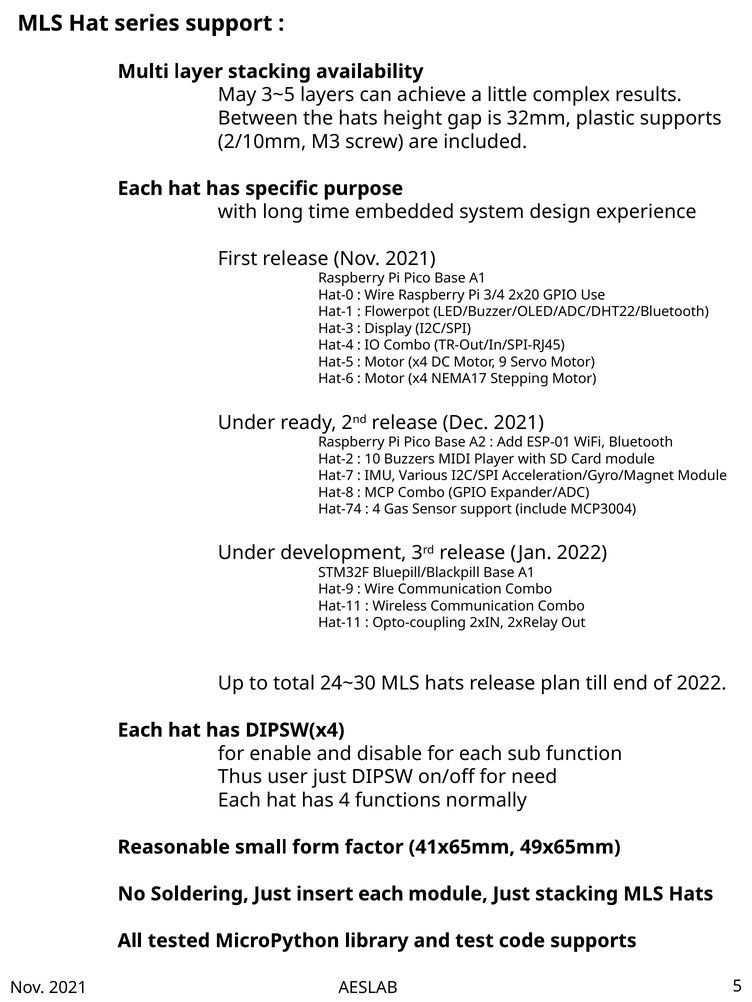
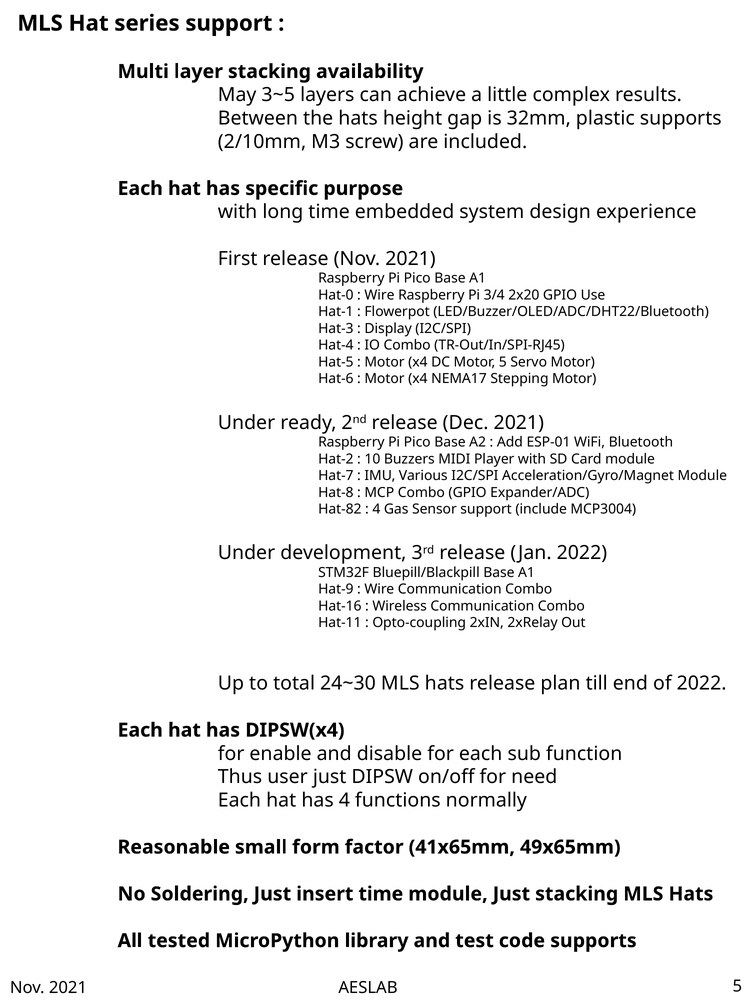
Motor 9: 9 -> 5
Hat-74: Hat-74 -> Hat-82
Hat-11 at (340, 607): Hat-11 -> Hat-16
insert each: each -> time
